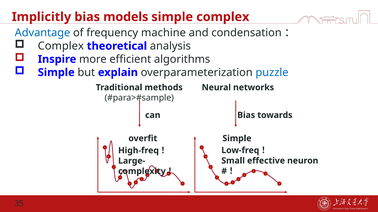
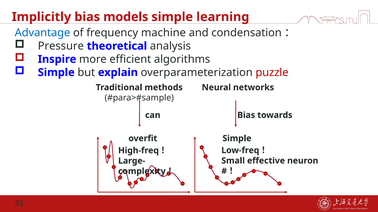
simple complex: complex -> learning
Complex at (61, 46): Complex -> Pressure
puzzle colour: blue -> red
